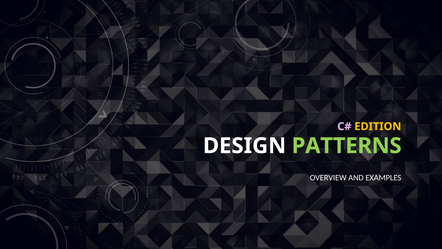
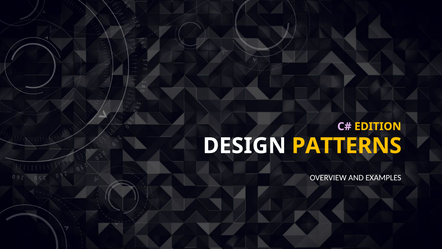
PATTERNS colour: light green -> yellow
